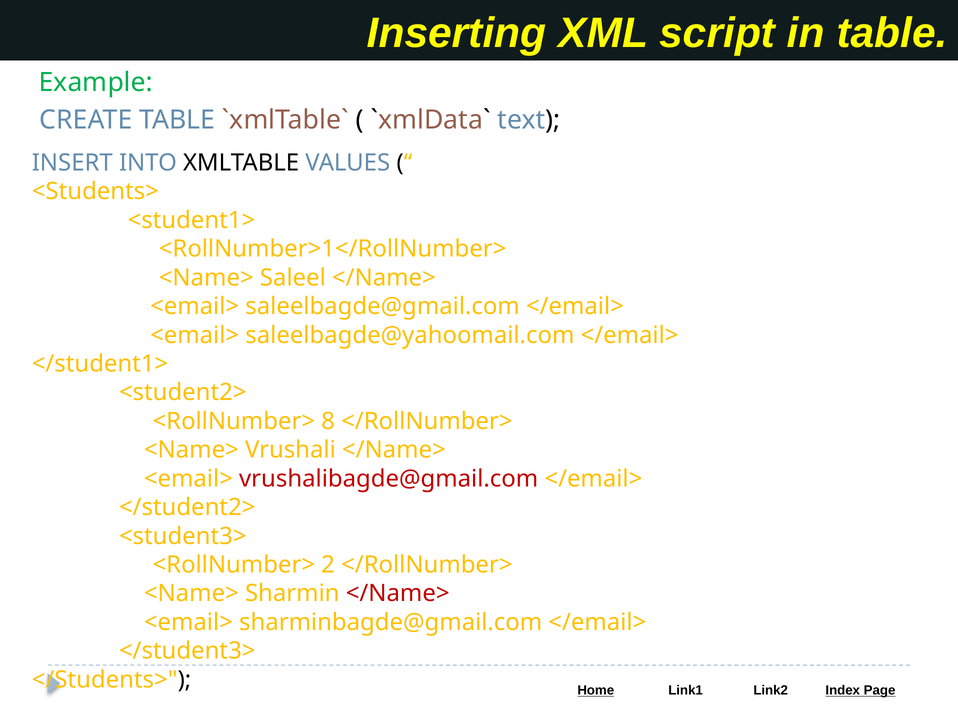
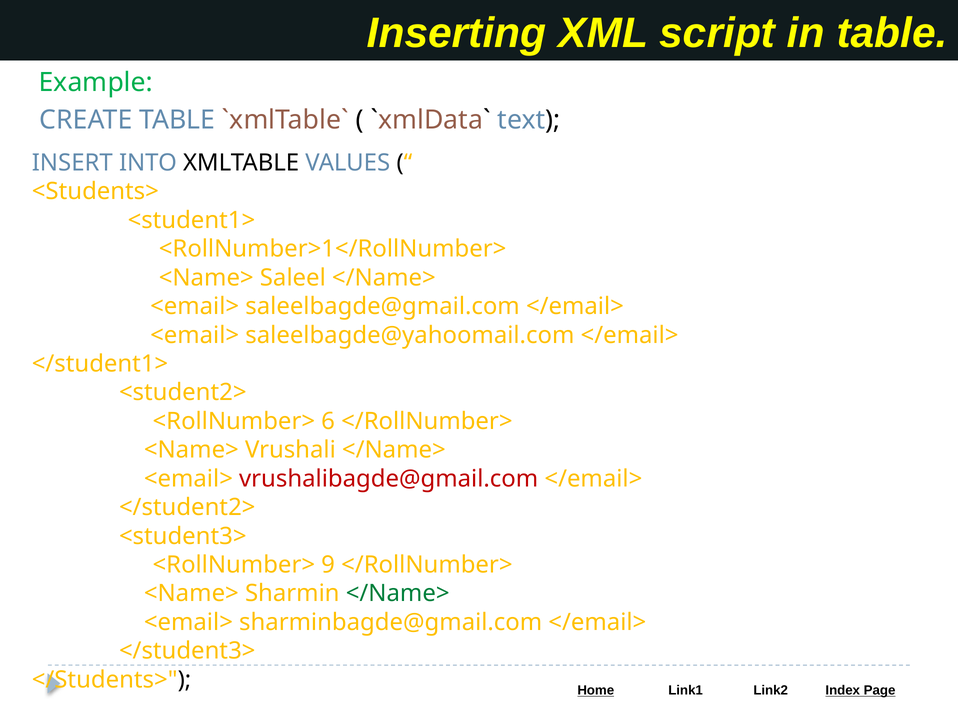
8: 8 -> 6
2: 2 -> 9
</Name> at (398, 594) colour: red -> green
